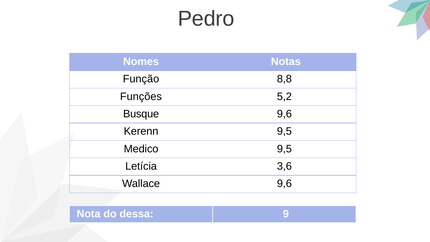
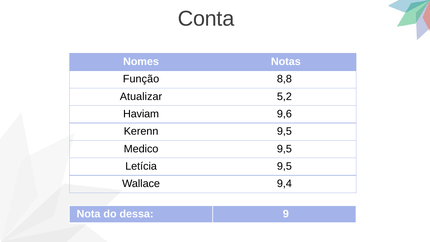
Pedro: Pedro -> Conta
Funções: Funções -> Atualizar
Busque: Busque -> Haviam
Letícia 3,6: 3,6 -> 9,5
Wallace 9,6: 9,6 -> 9,4
